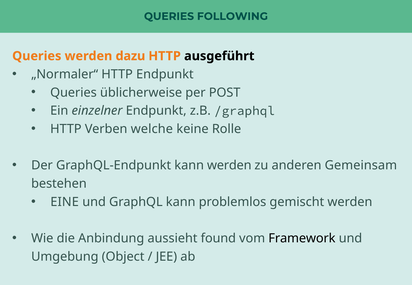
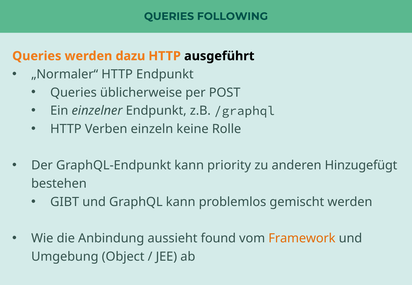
welche: welche -> einzeln
kann werden: werden -> priority
Gemeinsam: Gemeinsam -> Hinzugefügt
EINE: EINE -> GIBT
Framework colour: black -> orange
